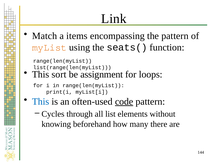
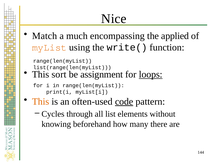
Link: Link -> Nice
items: items -> much
the pattern: pattern -> applied
seats(: seats( -> write(
loops underline: none -> present
This at (41, 101) colour: blue -> orange
